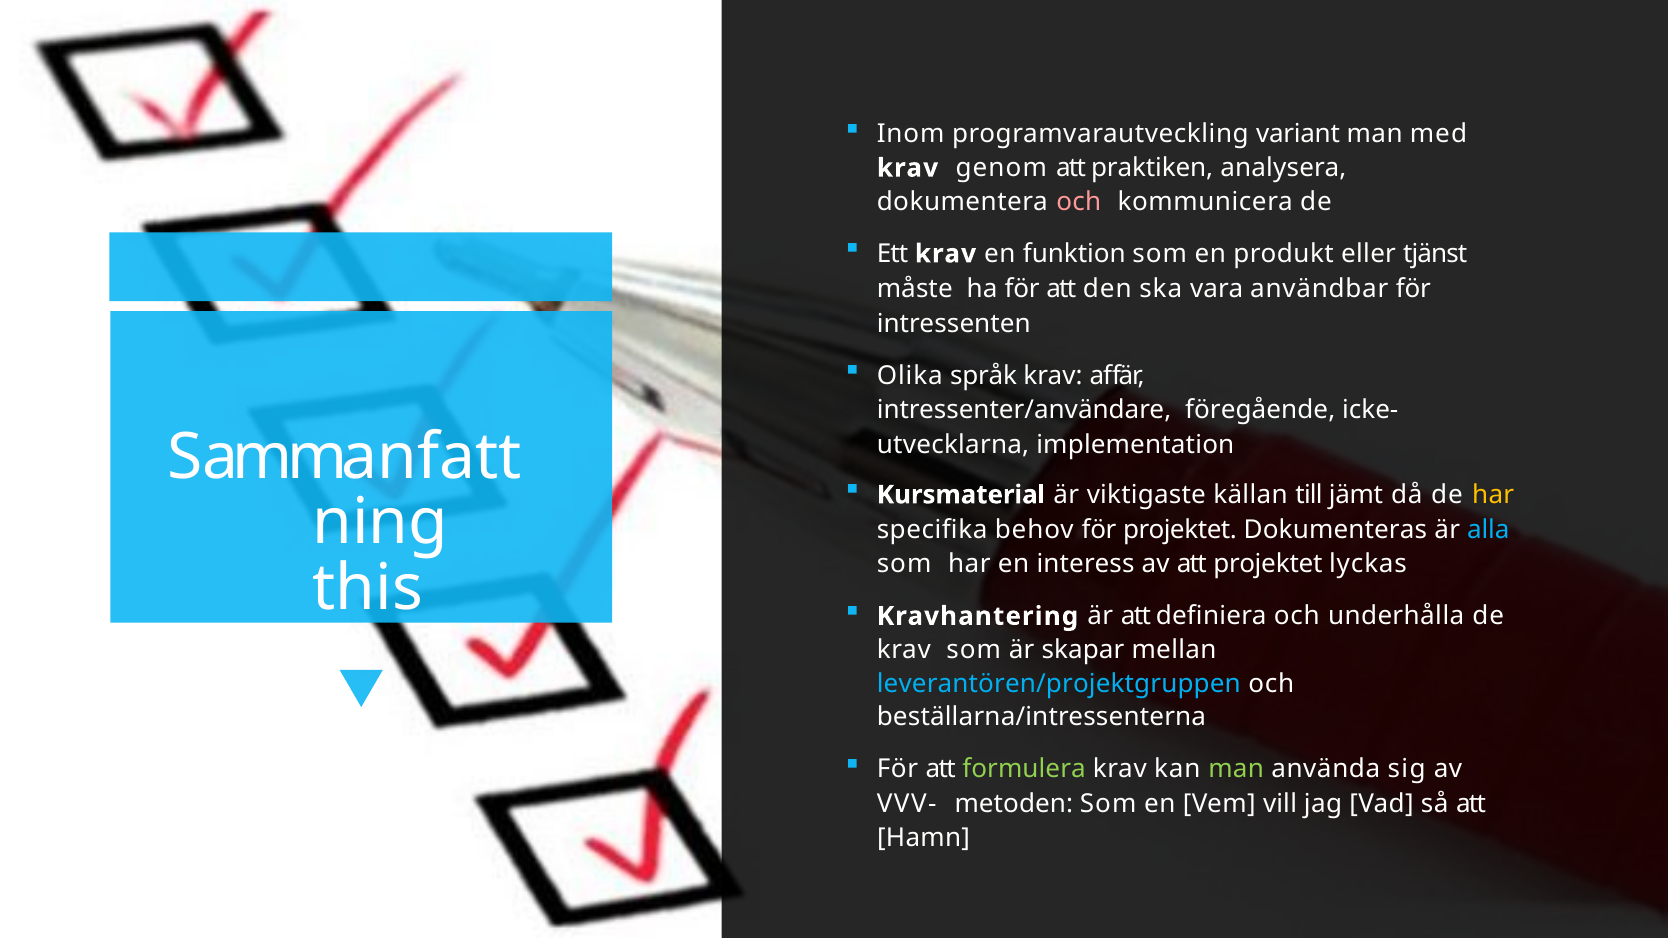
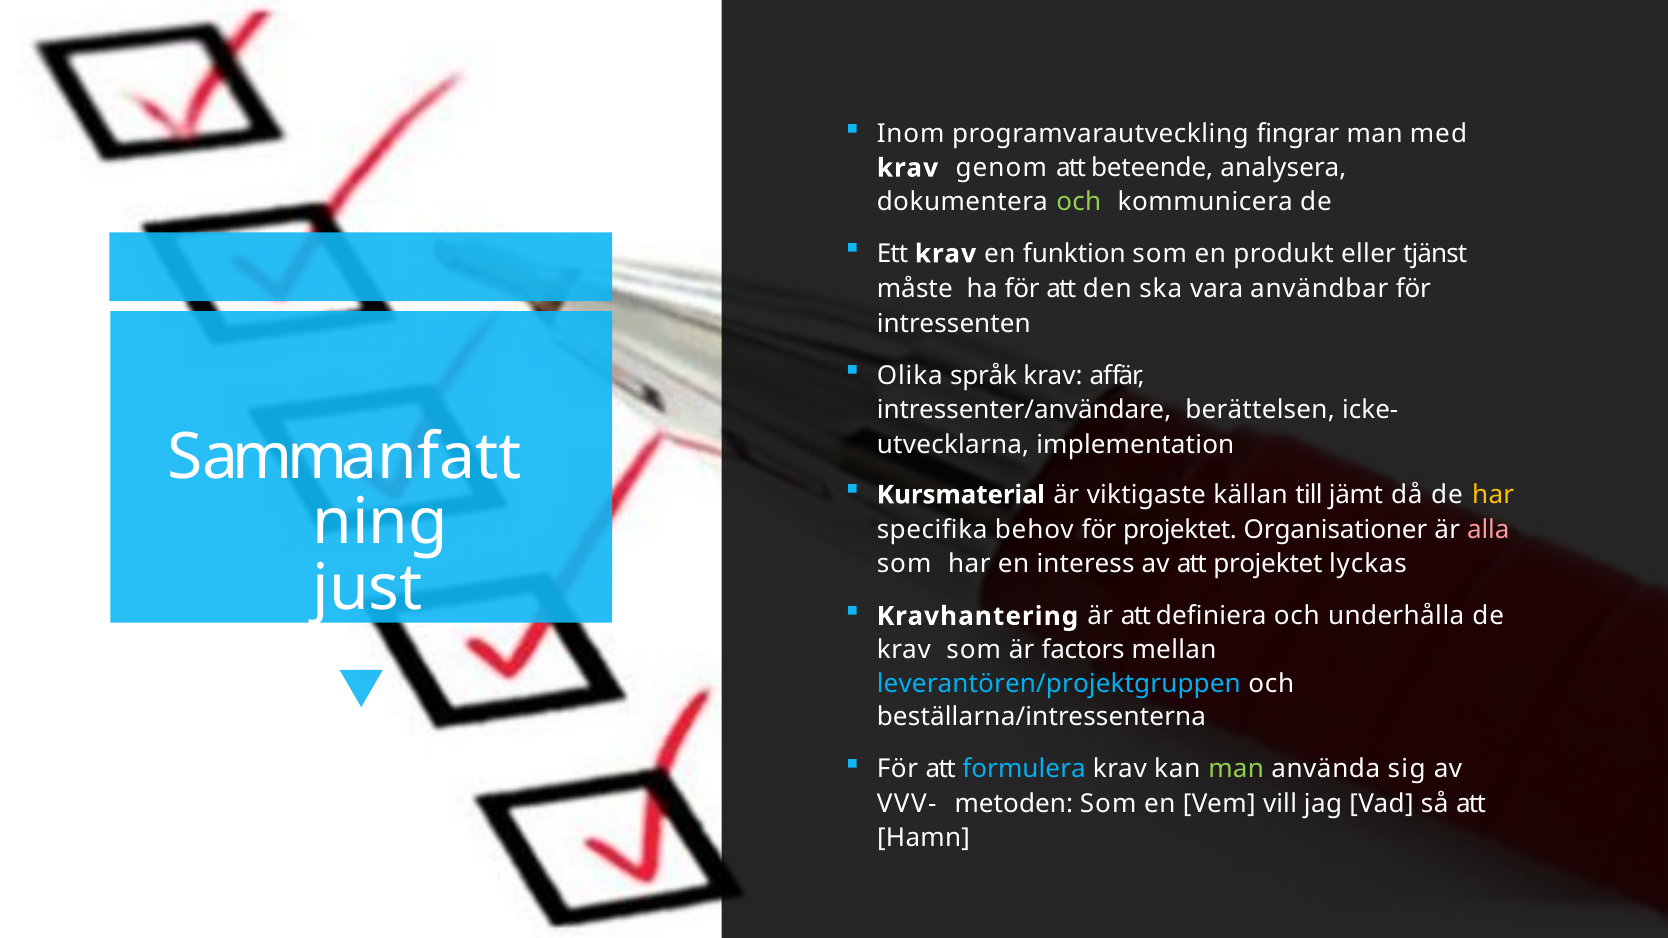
variant: variant -> fingrar
praktiken: praktiken -> beteende
och at (1079, 202) colour: pink -> light green
föregående: föregående -> berättelsen
Dokumenteras: Dokumenteras -> Organisationer
alla colour: light blue -> pink
this: this -> just
skapar: skapar -> factors
formulera colour: light green -> light blue
